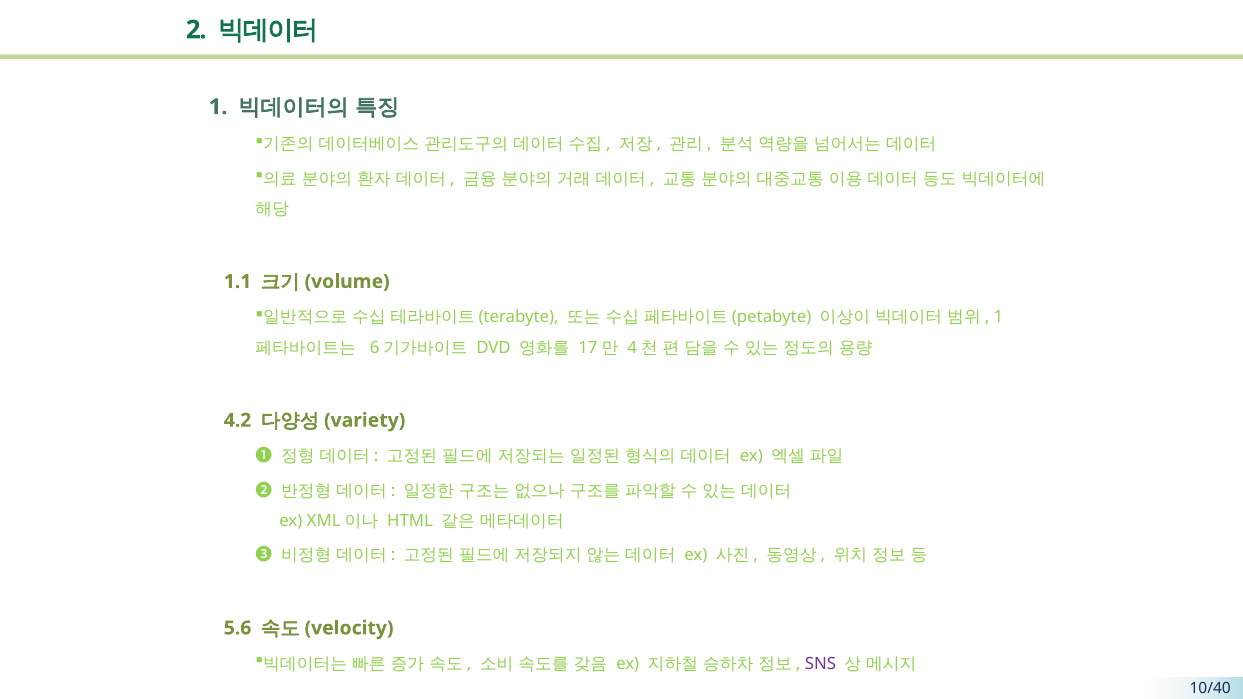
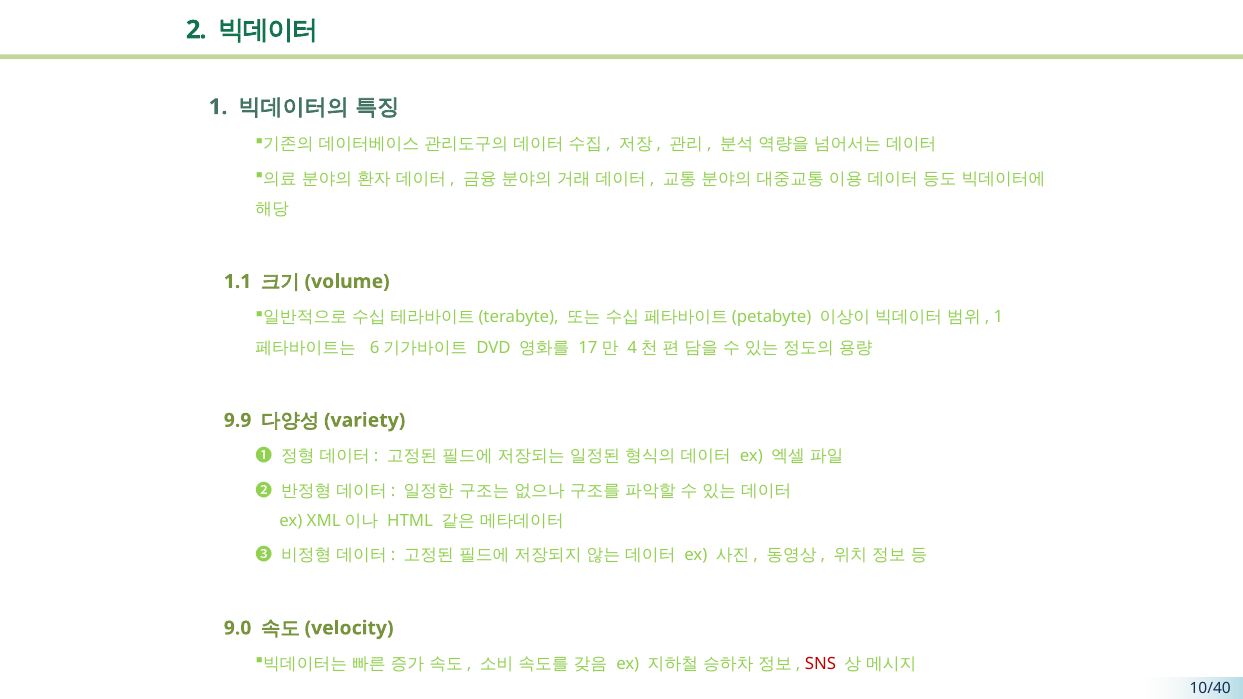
4.2: 4.2 -> 9.9
5.6: 5.6 -> 9.0
SNS colour: purple -> red
